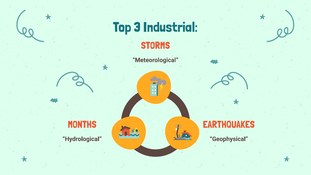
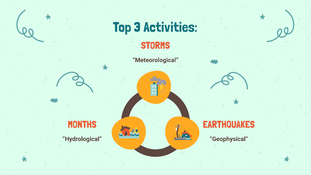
Industrial: Industrial -> Activities
